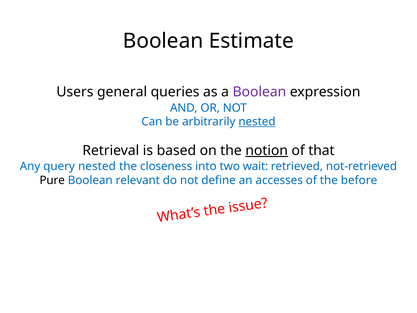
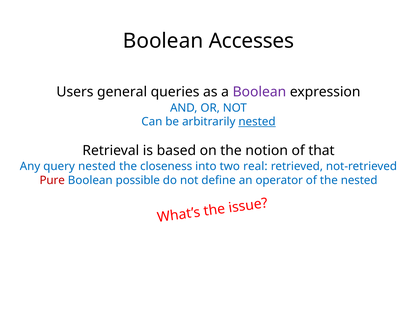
Estimate: Estimate -> Accesses
notion underline: present -> none
wait: wait -> real
Pure colour: black -> red
relevant: relevant -> possible
accesses: accesses -> operator
the before: before -> nested
